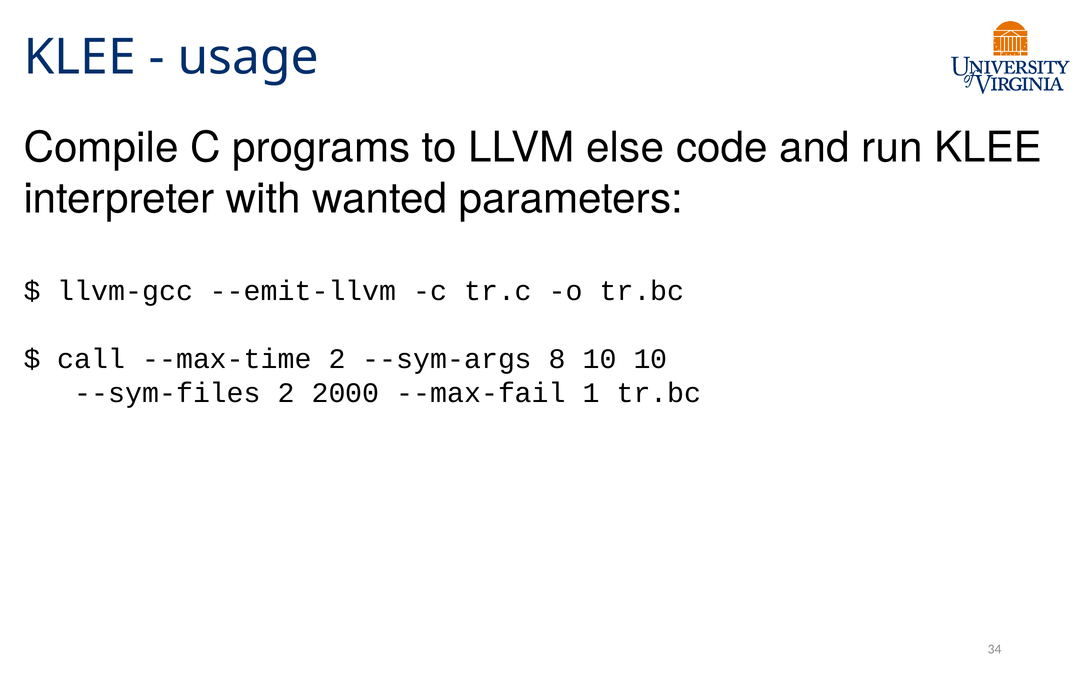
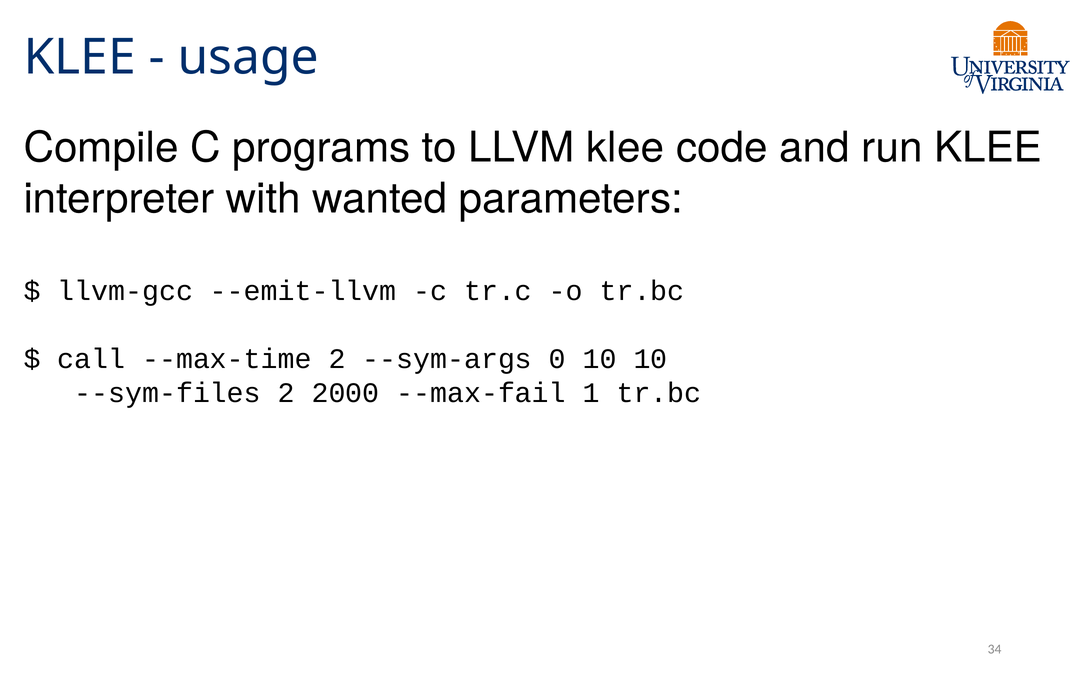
LLVM else: else -> klee
8: 8 -> 0
